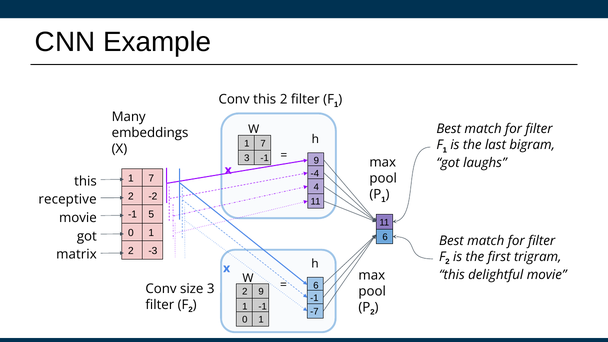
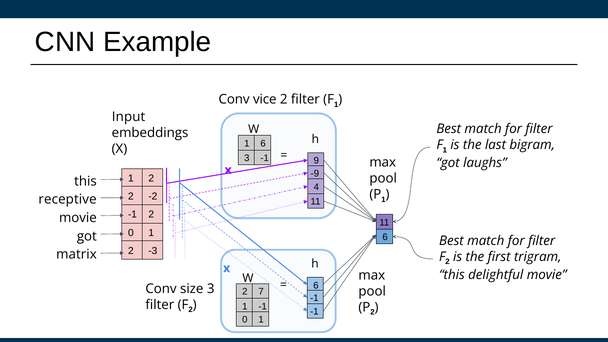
Conv this: this -> vice
Many: Many -> Input
7 at (263, 143): 7 -> 6
-4: -4 -> -9
7 at (151, 178): 7 -> 2
-1 5: 5 -> 2
2 9: 9 -> 7
-7 at (314, 312): -7 -> -1
